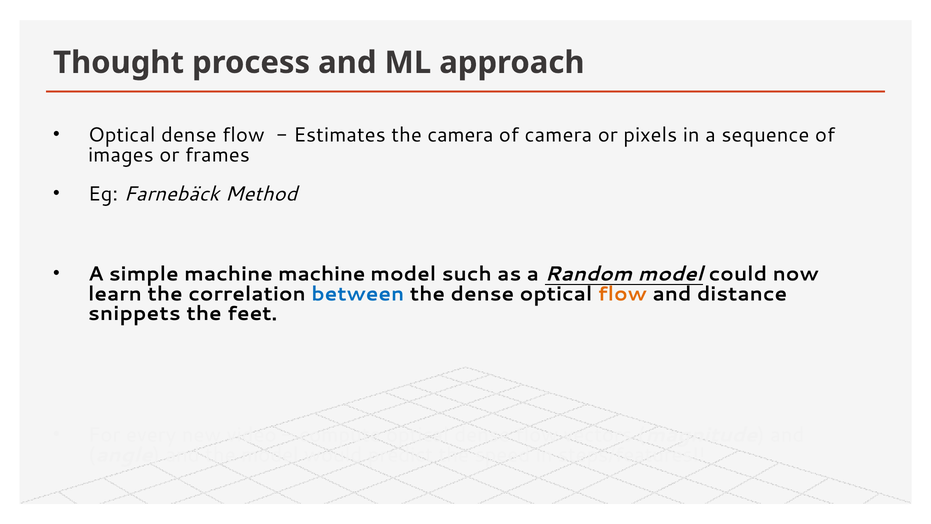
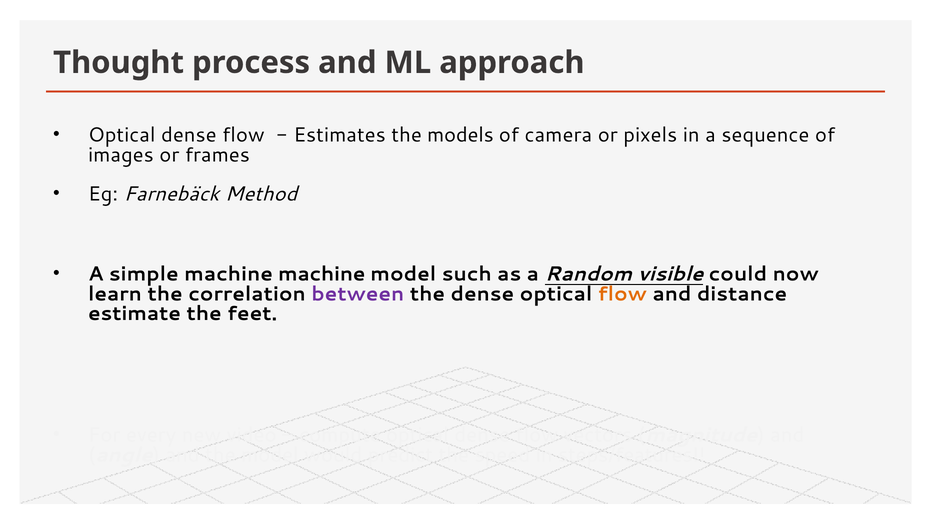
the camera: camera -> models
Random model: model -> visible
between colour: blue -> purple
snippets: snippets -> estimate
